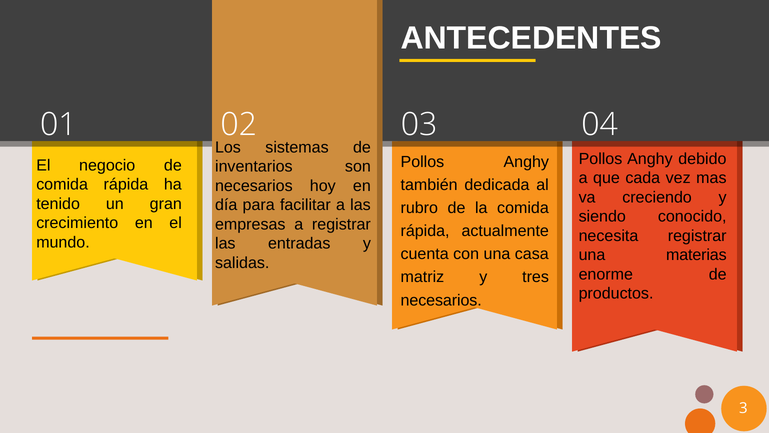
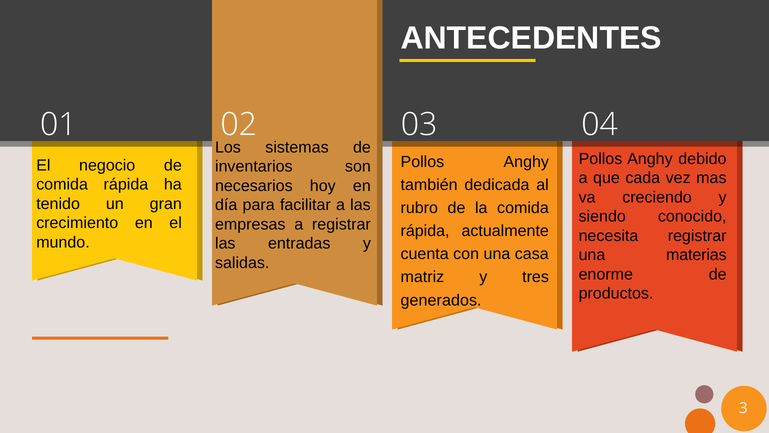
necesarios at (441, 300): necesarios -> generados
